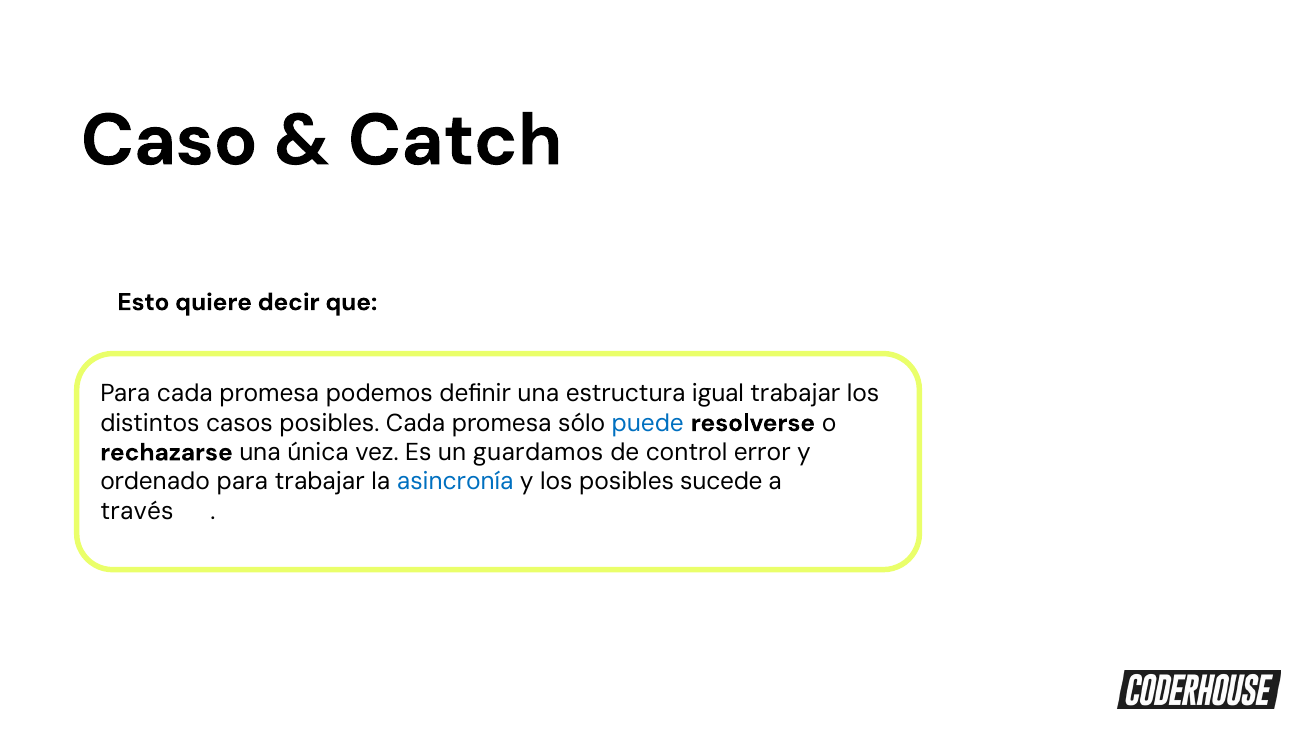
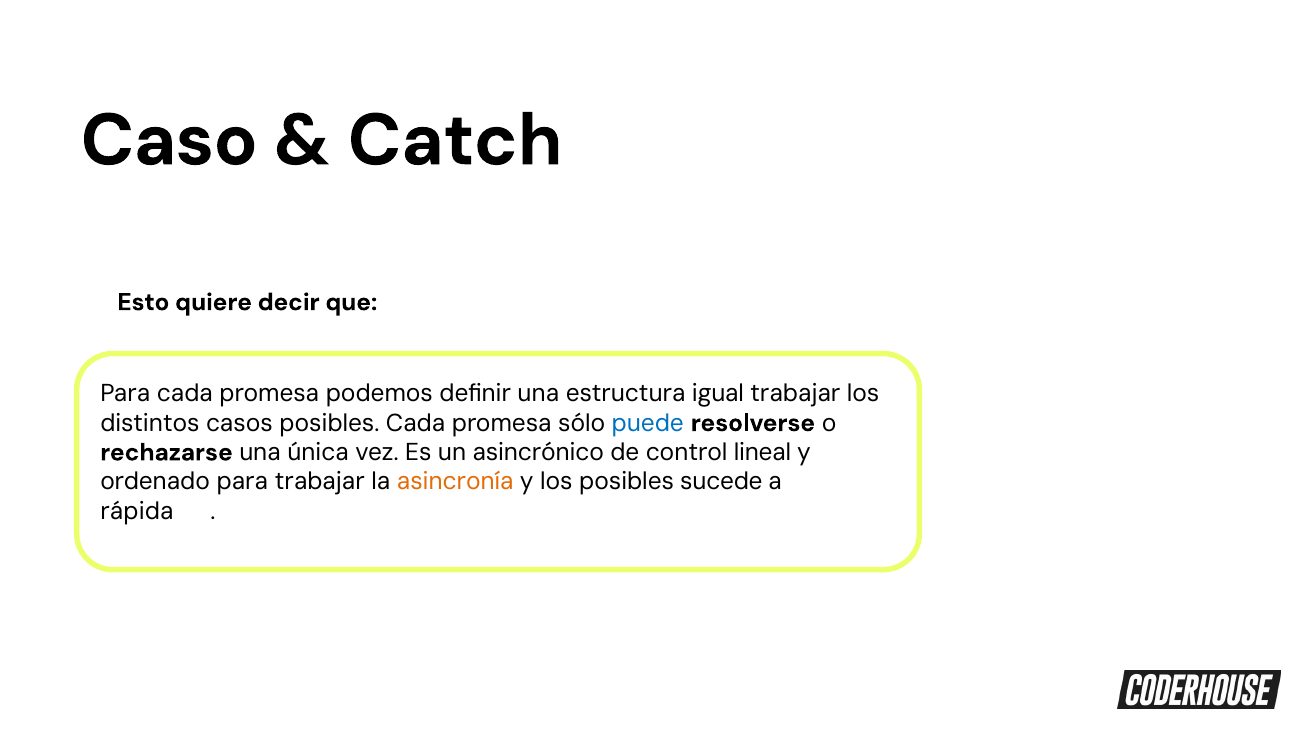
guardamos: guardamos -> asincrónico
error: error -> lineal
asincronía colour: blue -> orange
través: través -> rápida
